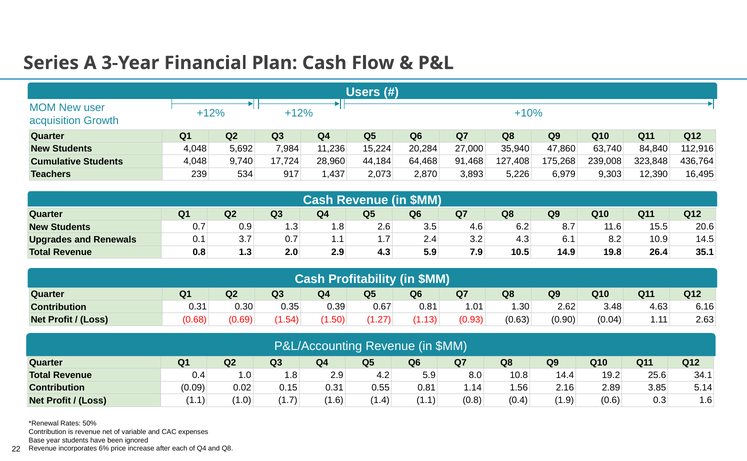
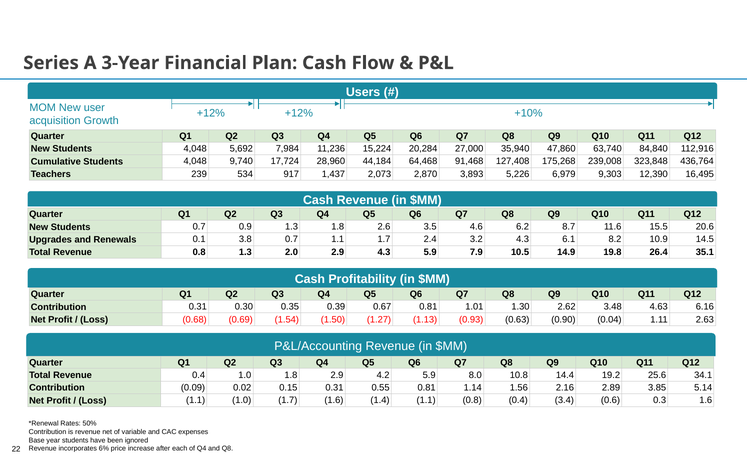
3.7: 3.7 -> 3.8
1.9: 1.9 -> 3.4
